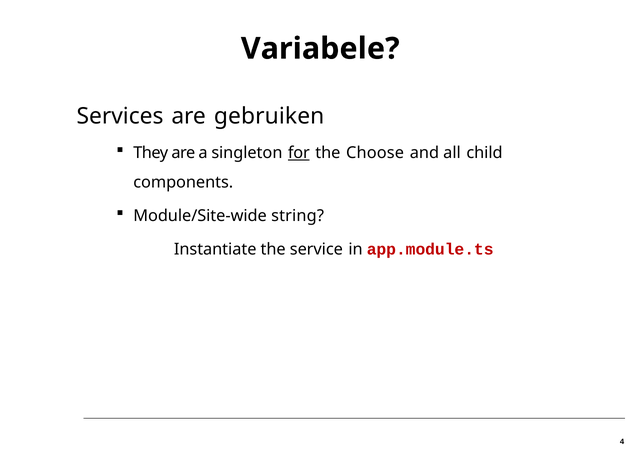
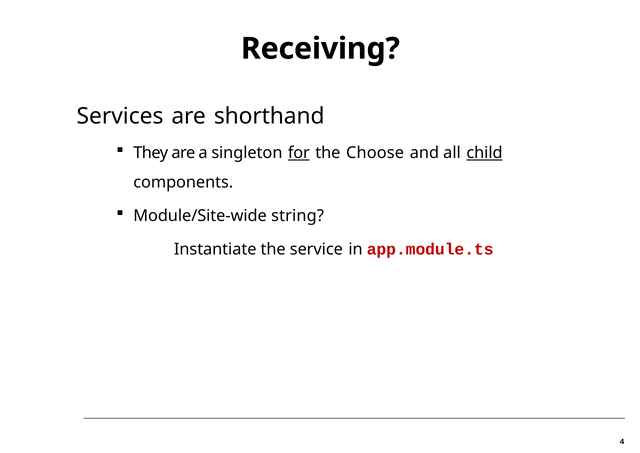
Variabele: Variabele -> Receiving
gebruiken: gebruiken -> shorthand
child underline: none -> present
